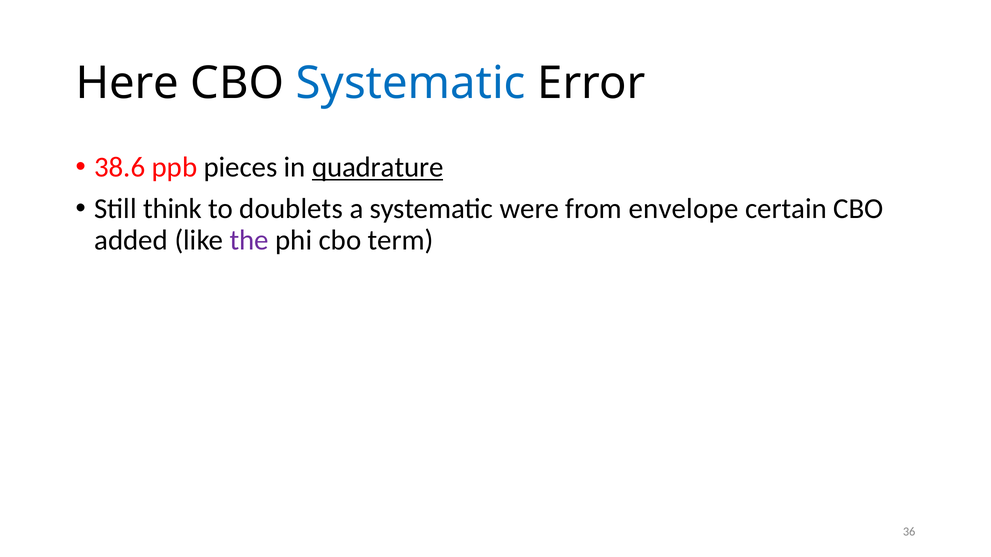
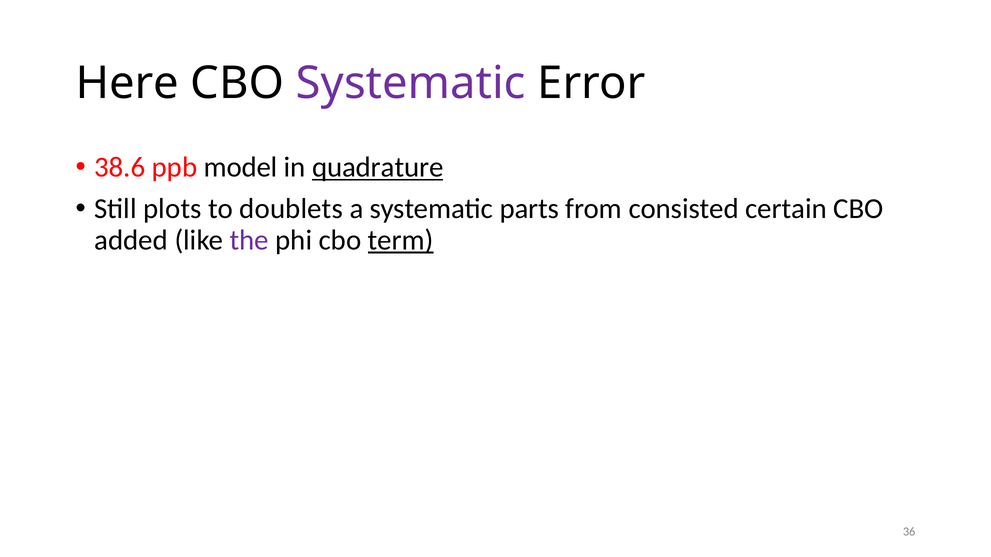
Systematic at (411, 83) colour: blue -> purple
pieces: pieces -> model
think: think -> plots
were: were -> parts
envelope: envelope -> consisted
term underline: none -> present
